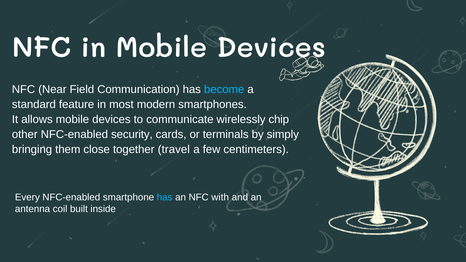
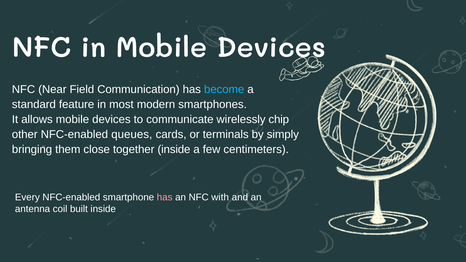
security: security -> queues
together travel: travel -> inside
has at (165, 197) colour: light blue -> pink
